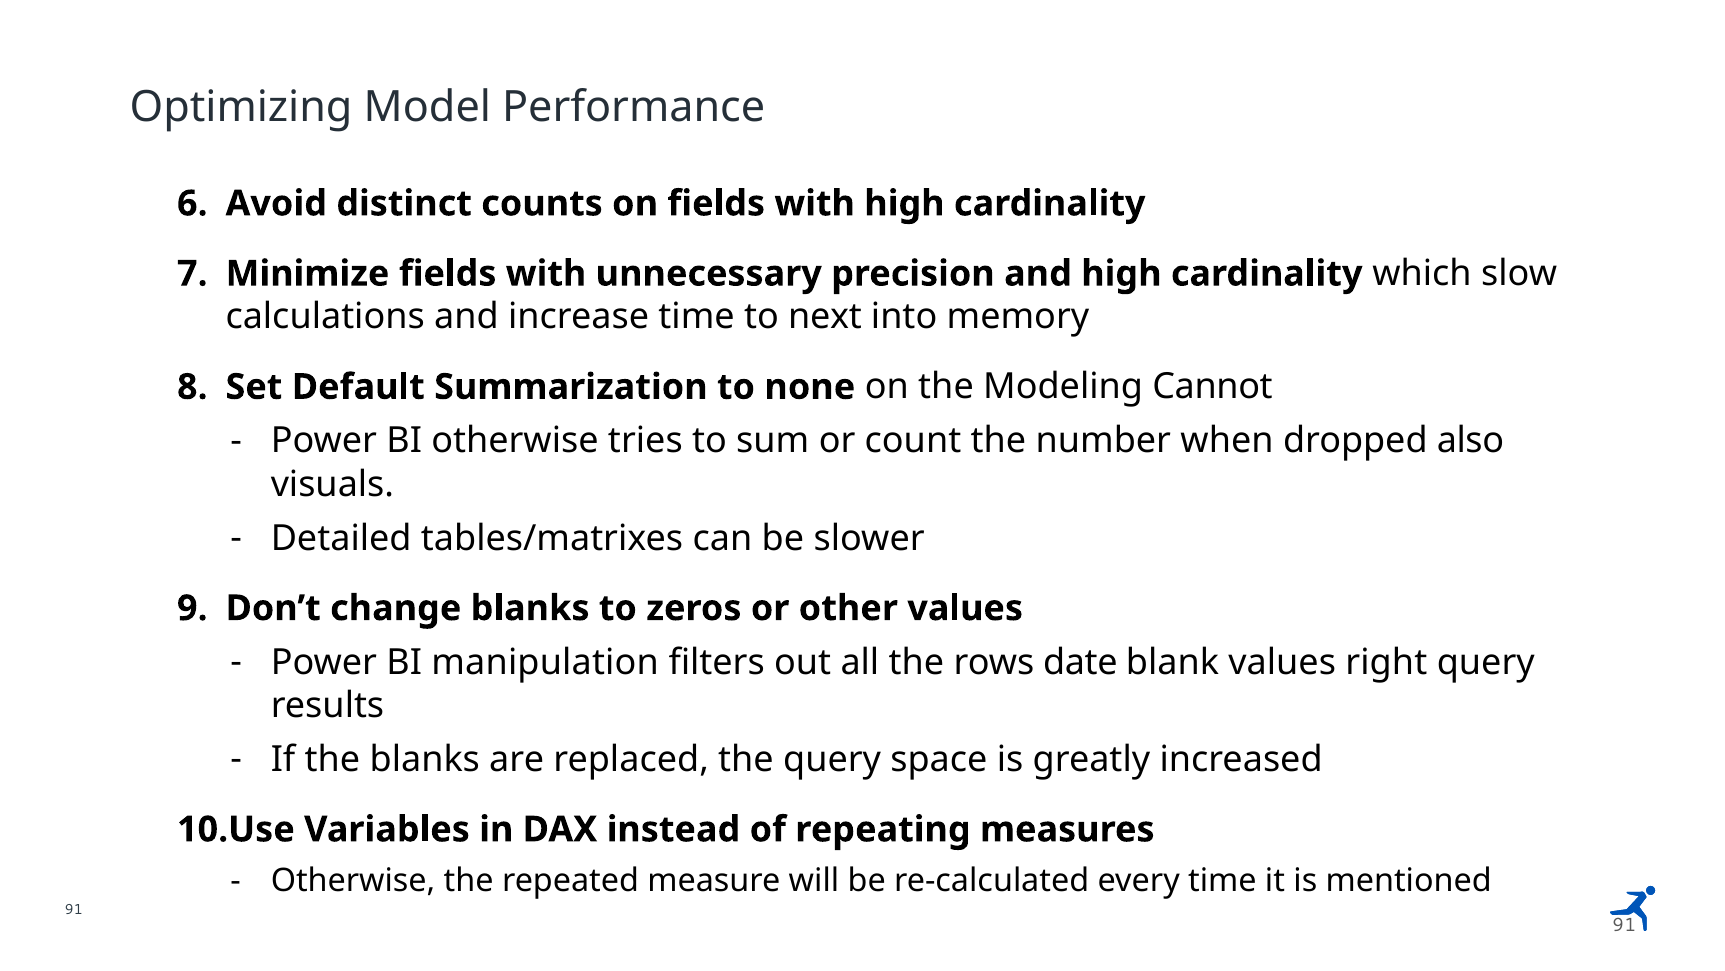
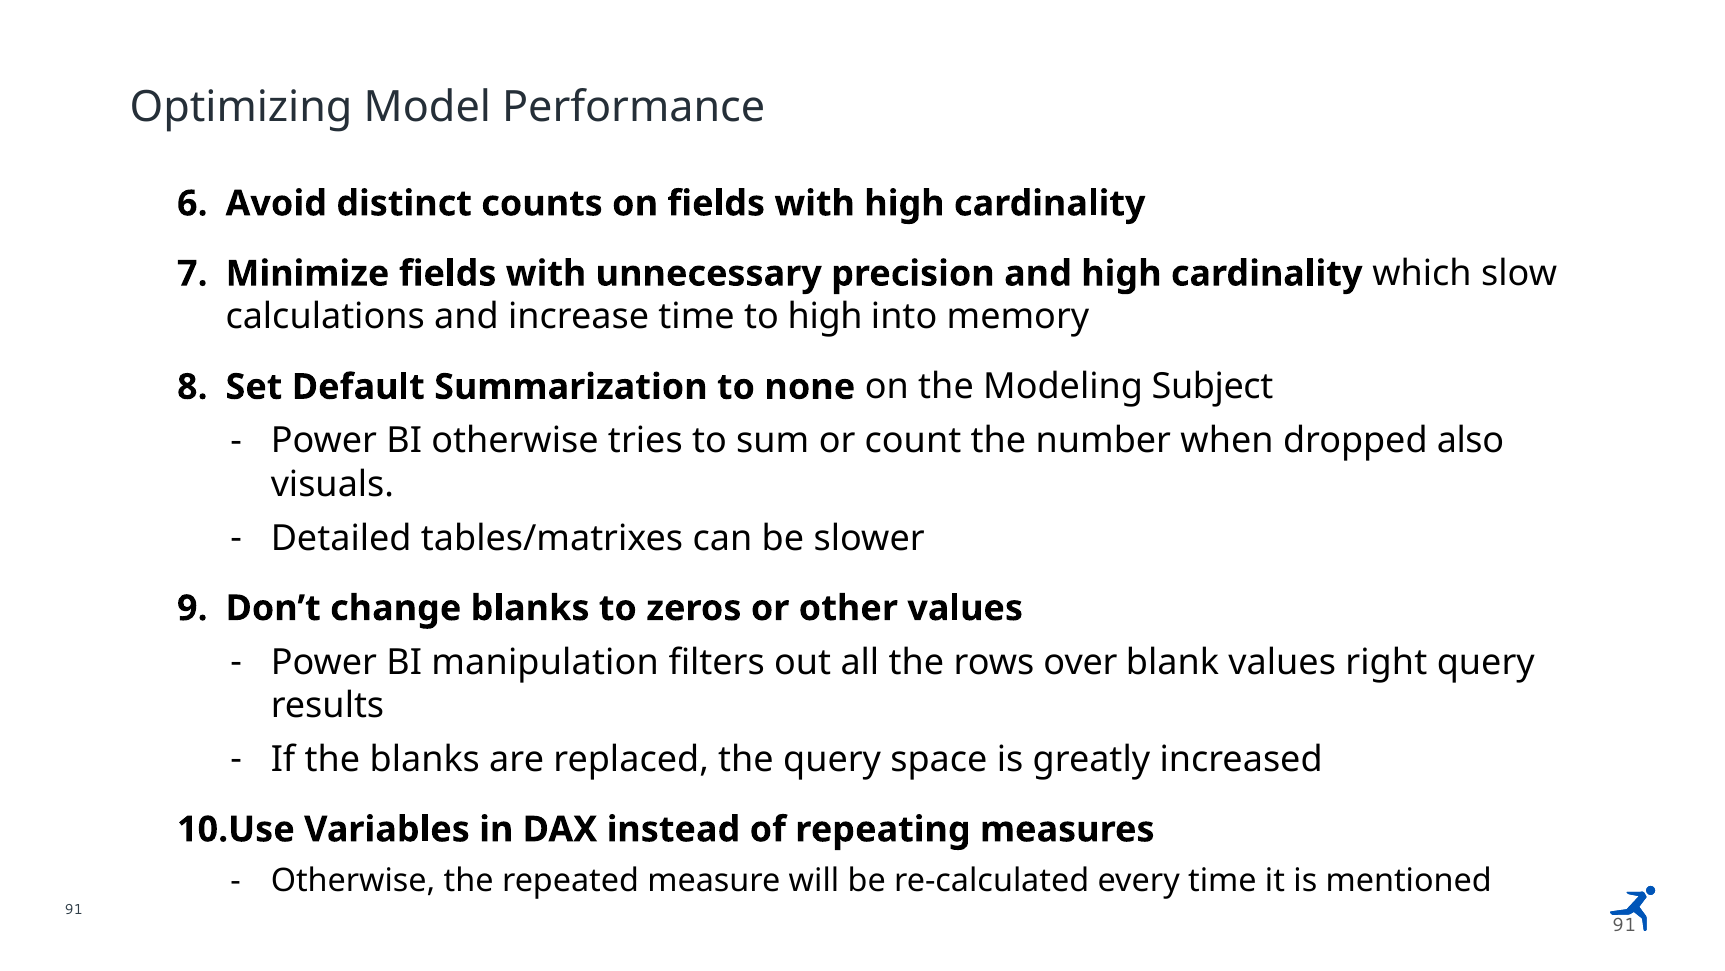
to next: next -> high
Cannot: Cannot -> Subject
date: date -> over
